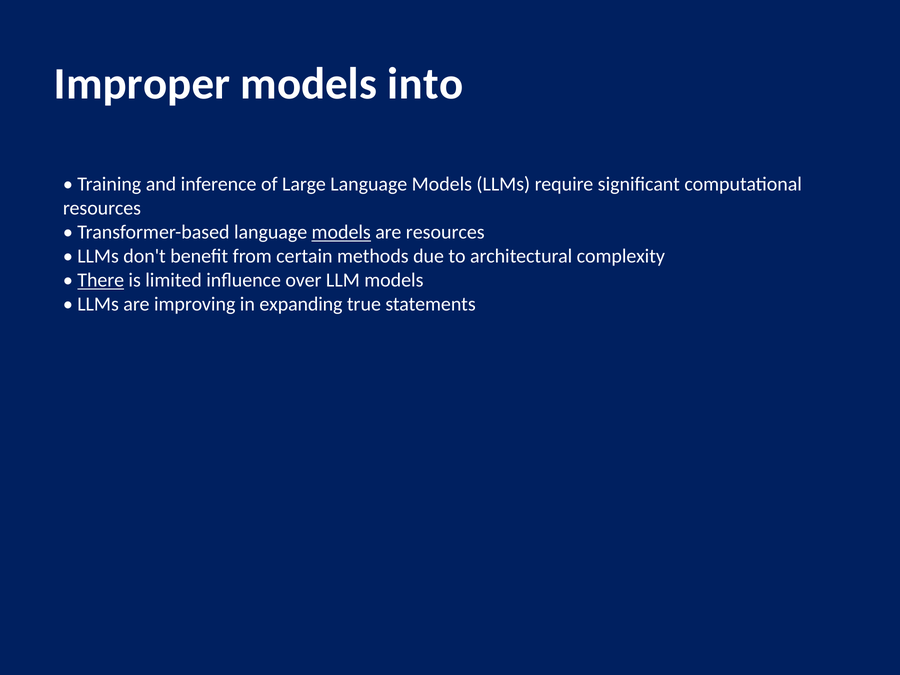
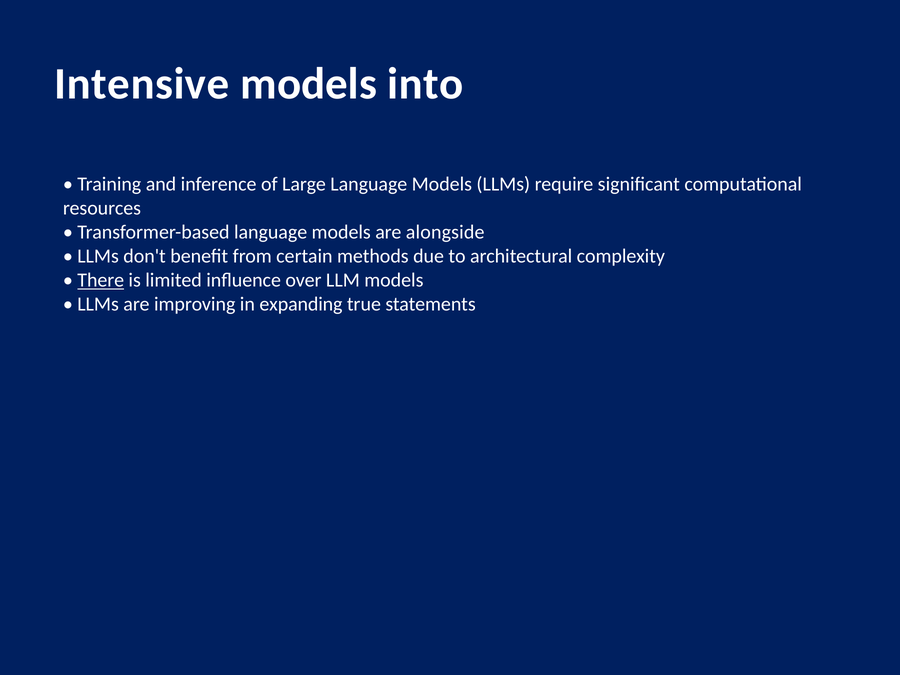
Improper: Improper -> Intensive
models at (341, 232) underline: present -> none
are resources: resources -> alongside
